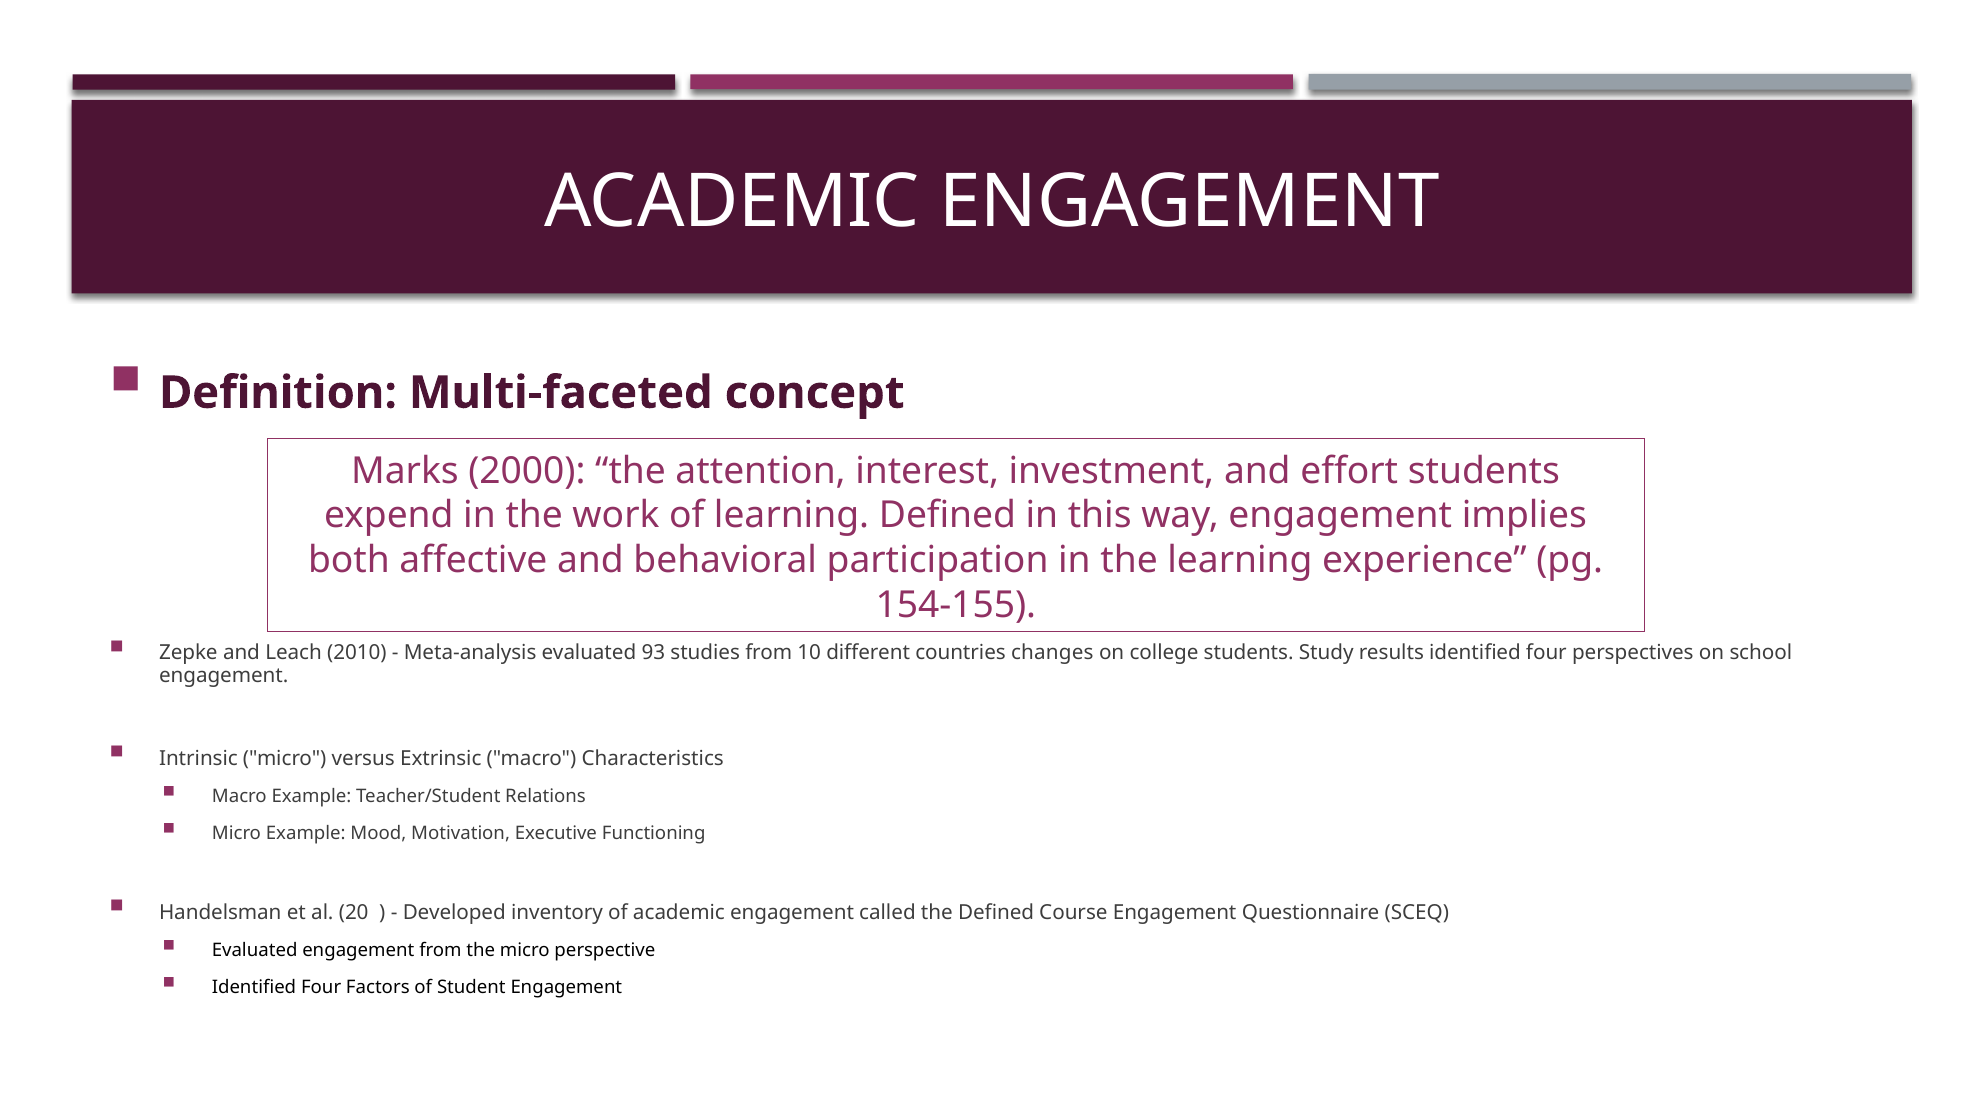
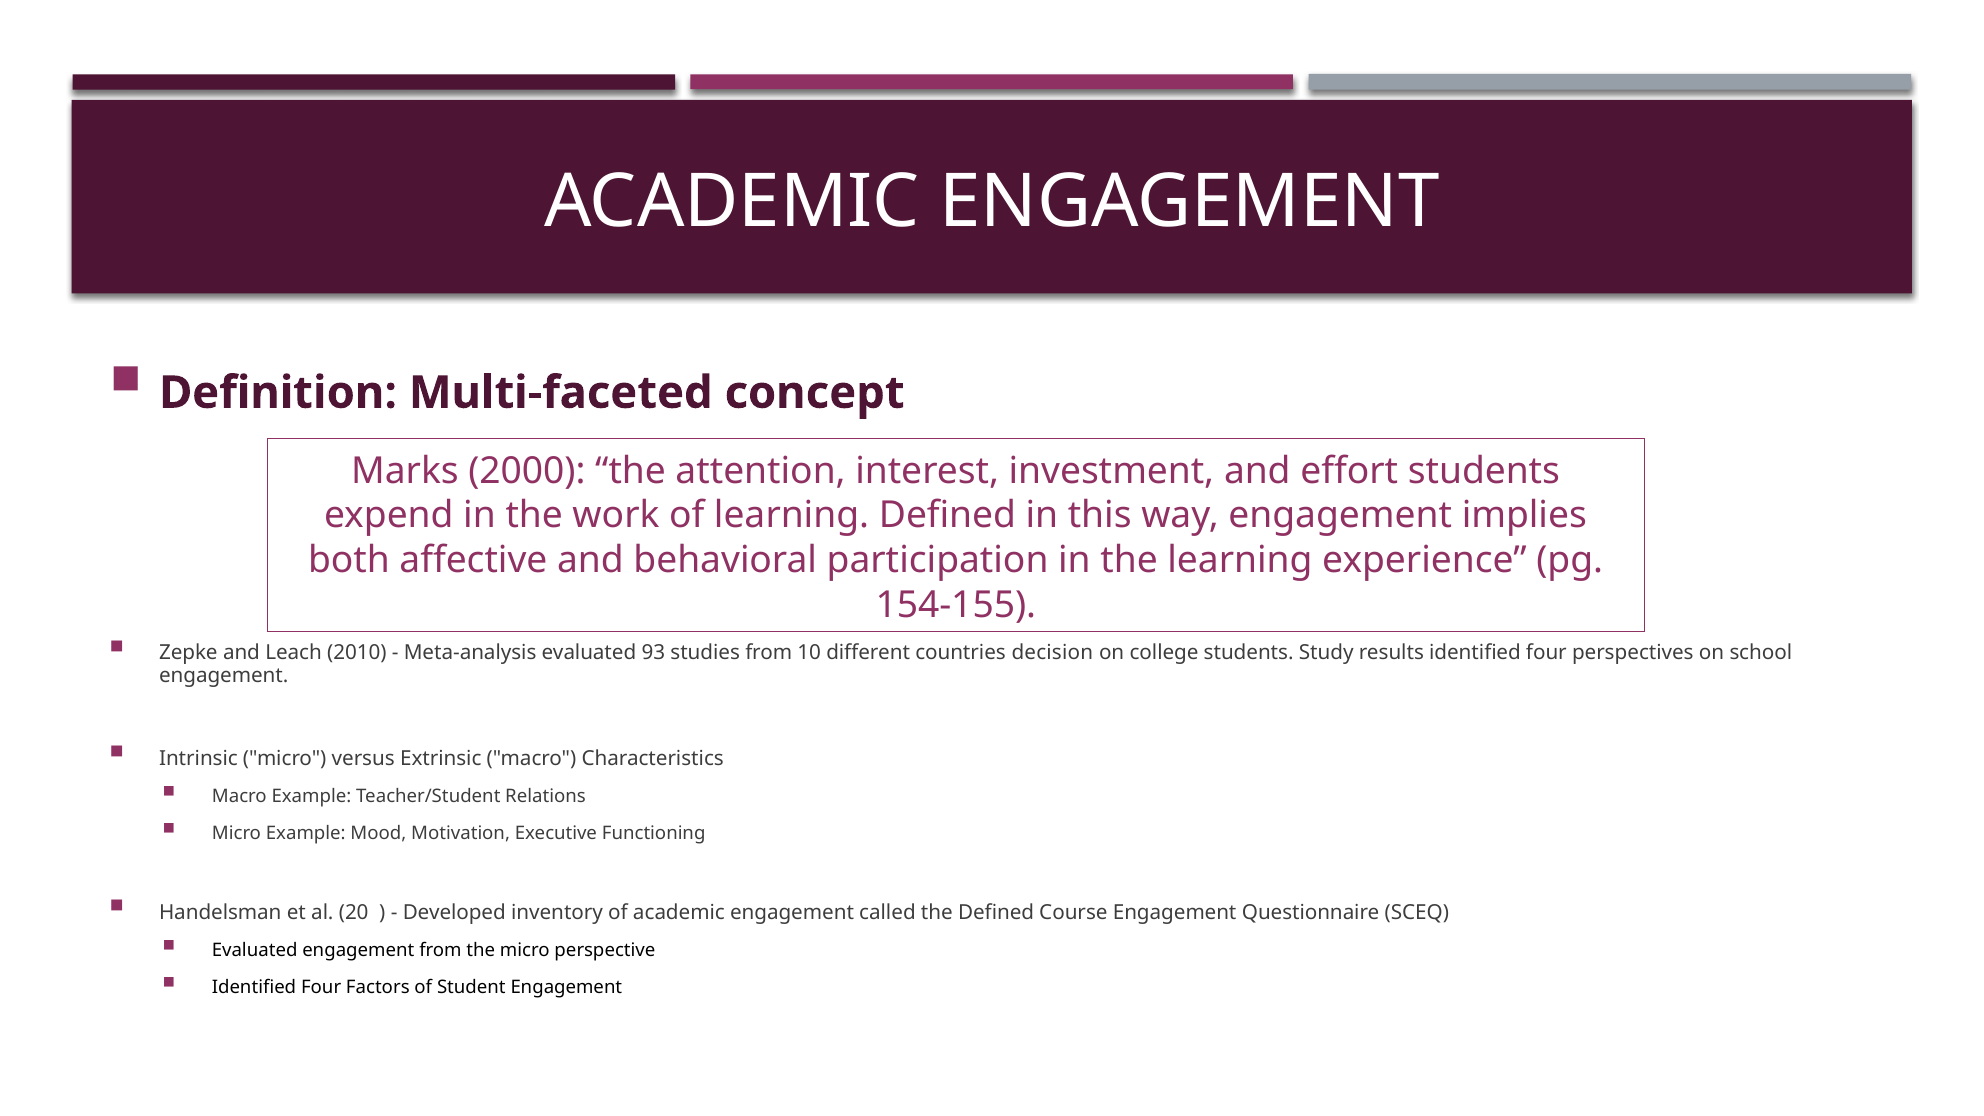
changes: changes -> decision
